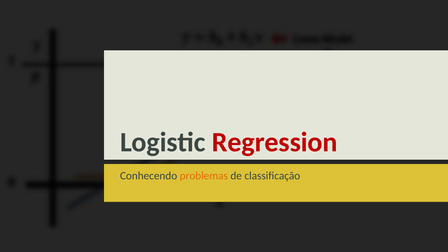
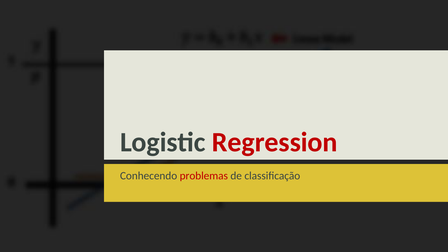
problemas colour: orange -> red
